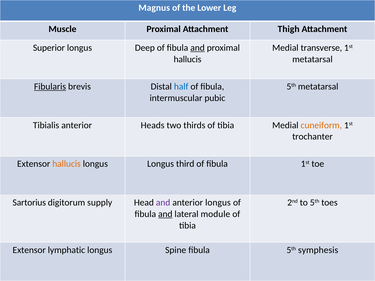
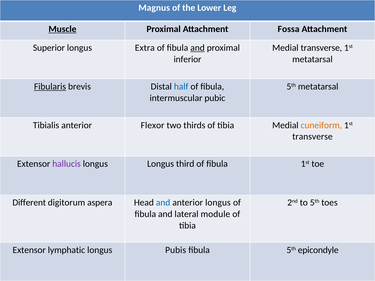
Muscle underline: none -> present
Thigh: Thigh -> Fossa
Deep: Deep -> Extra
hallucis at (188, 59): hallucis -> inferior
Heads: Heads -> Flexor
trochanter at (312, 137): trochanter -> transverse
hallucis at (67, 164) colour: orange -> purple
Sartorius: Sartorius -> Different
supply: supply -> aspera
and at (163, 203) colour: purple -> blue
and at (165, 214) underline: present -> none
Spine: Spine -> Pubis
symphesis: symphesis -> epicondyle
